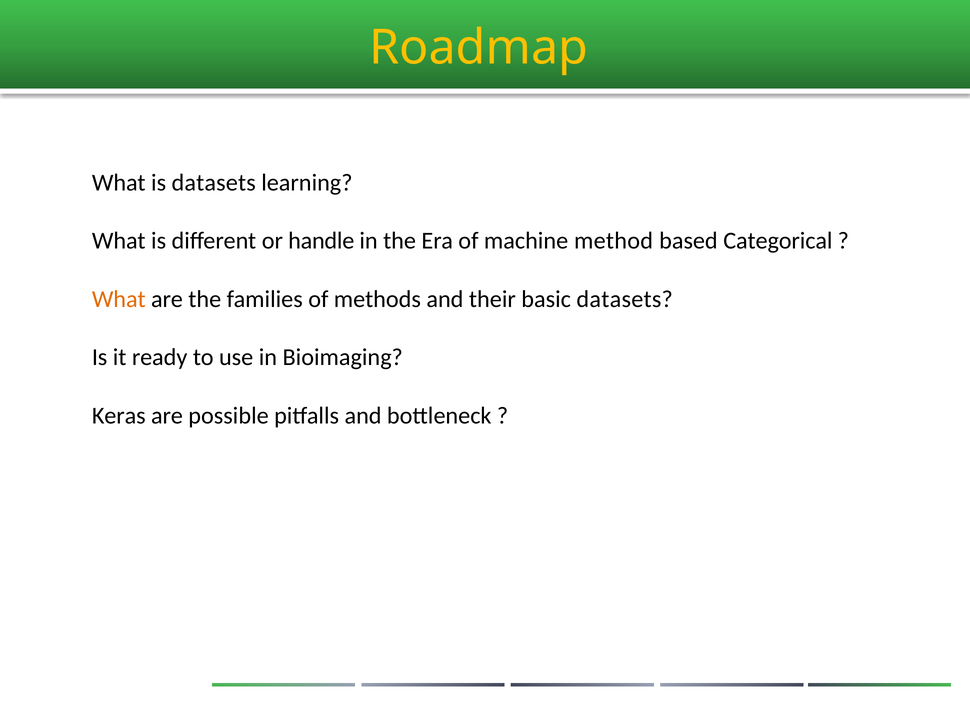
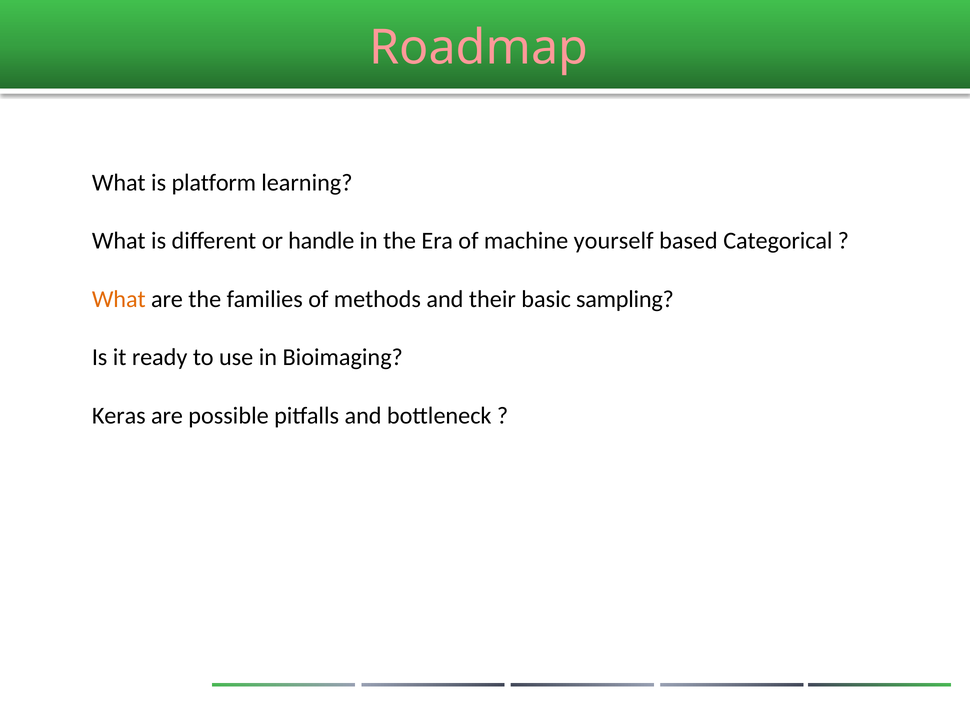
Roadmap colour: yellow -> pink
is datasets: datasets -> platform
method: method -> yourself
basic datasets: datasets -> sampling
